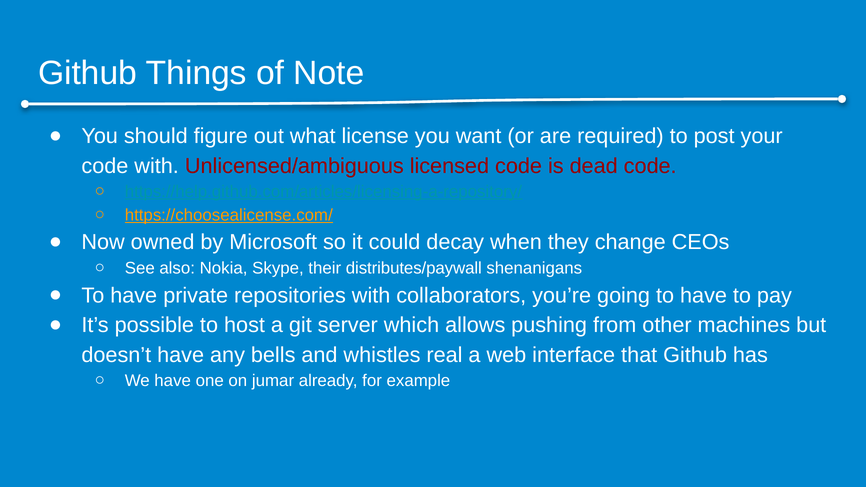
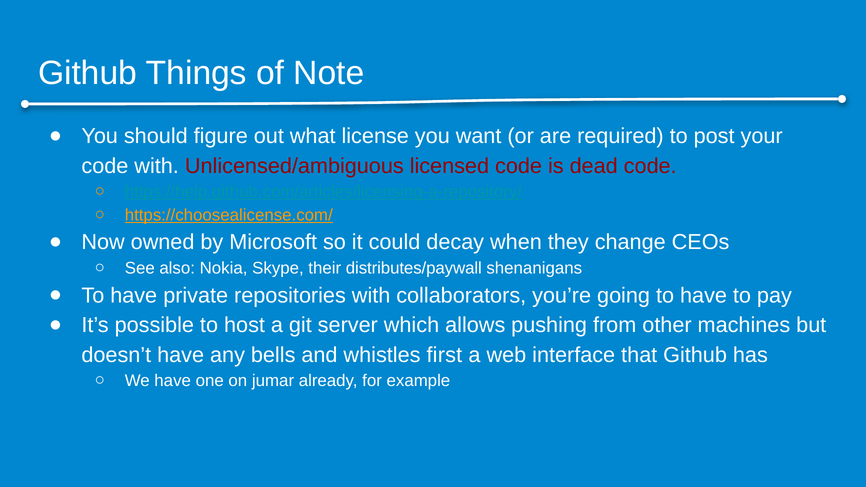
real: real -> first
